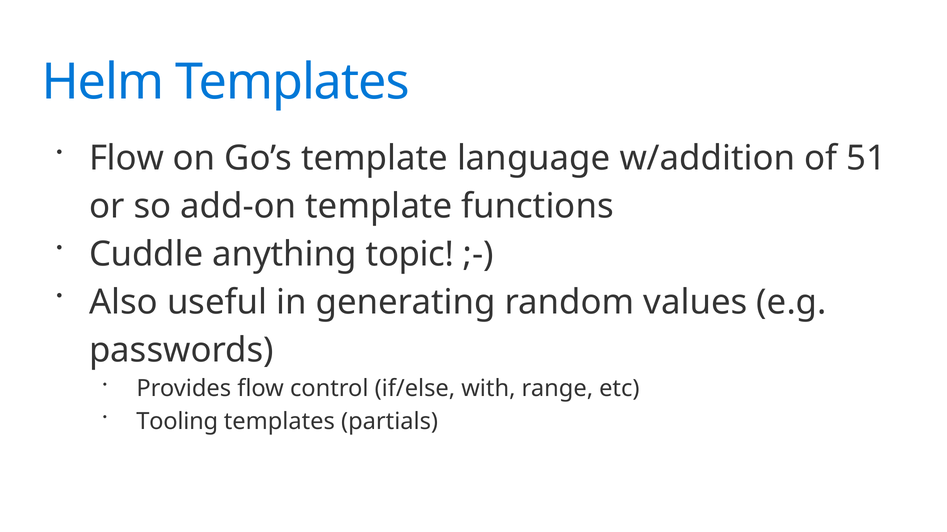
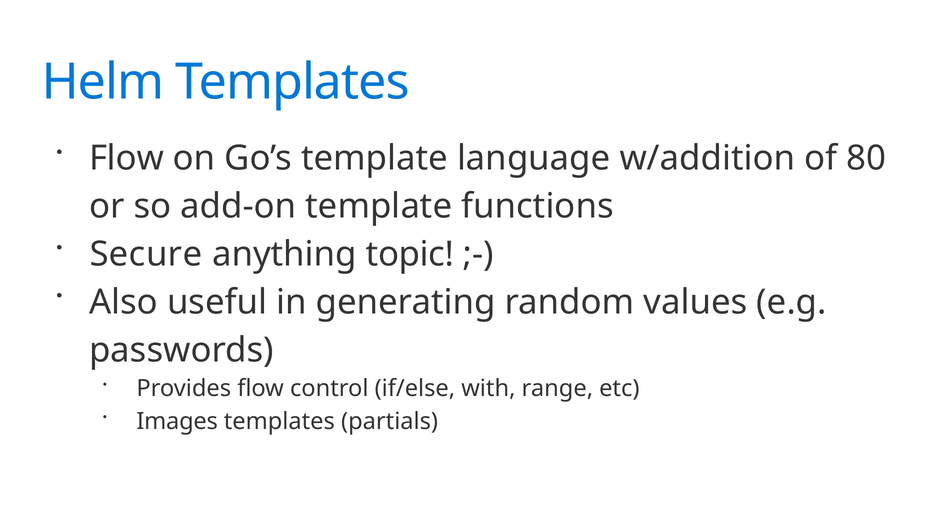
51: 51 -> 80
Cuddle: Cuddle -> Secure
Tooling: Tooling -> Images
